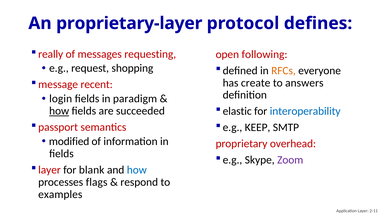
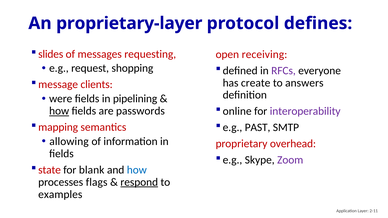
really: really -> slides
following: following -> receiving
RFCs colour: orange -> purple
recent: recent -> clients
login: login -> were
paradigm: paradigm -> pipelining
elastic: elastic -> online
interoperability colour: blue -> purple
succeeded: succeeded -> passwords
passport: passport -> mapping
KEEP: KEEP -> PAST
modified: modified -> allowing
layer at (50, 170): layer -> state
respond underline: none -> present
